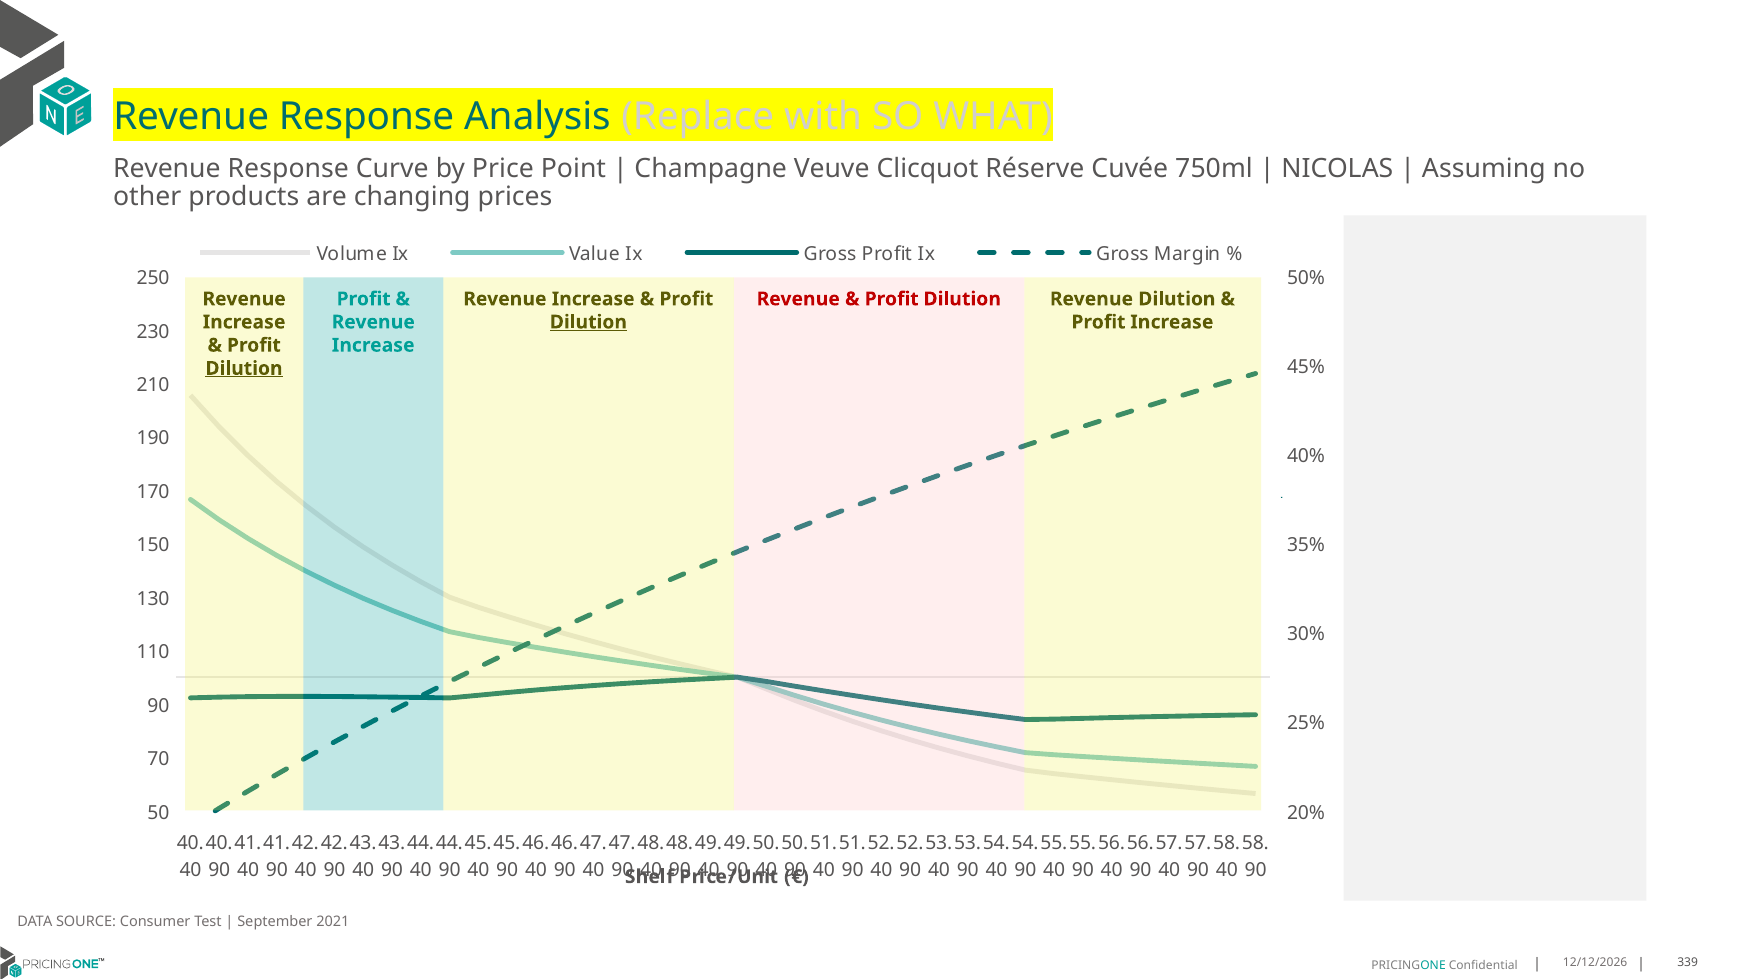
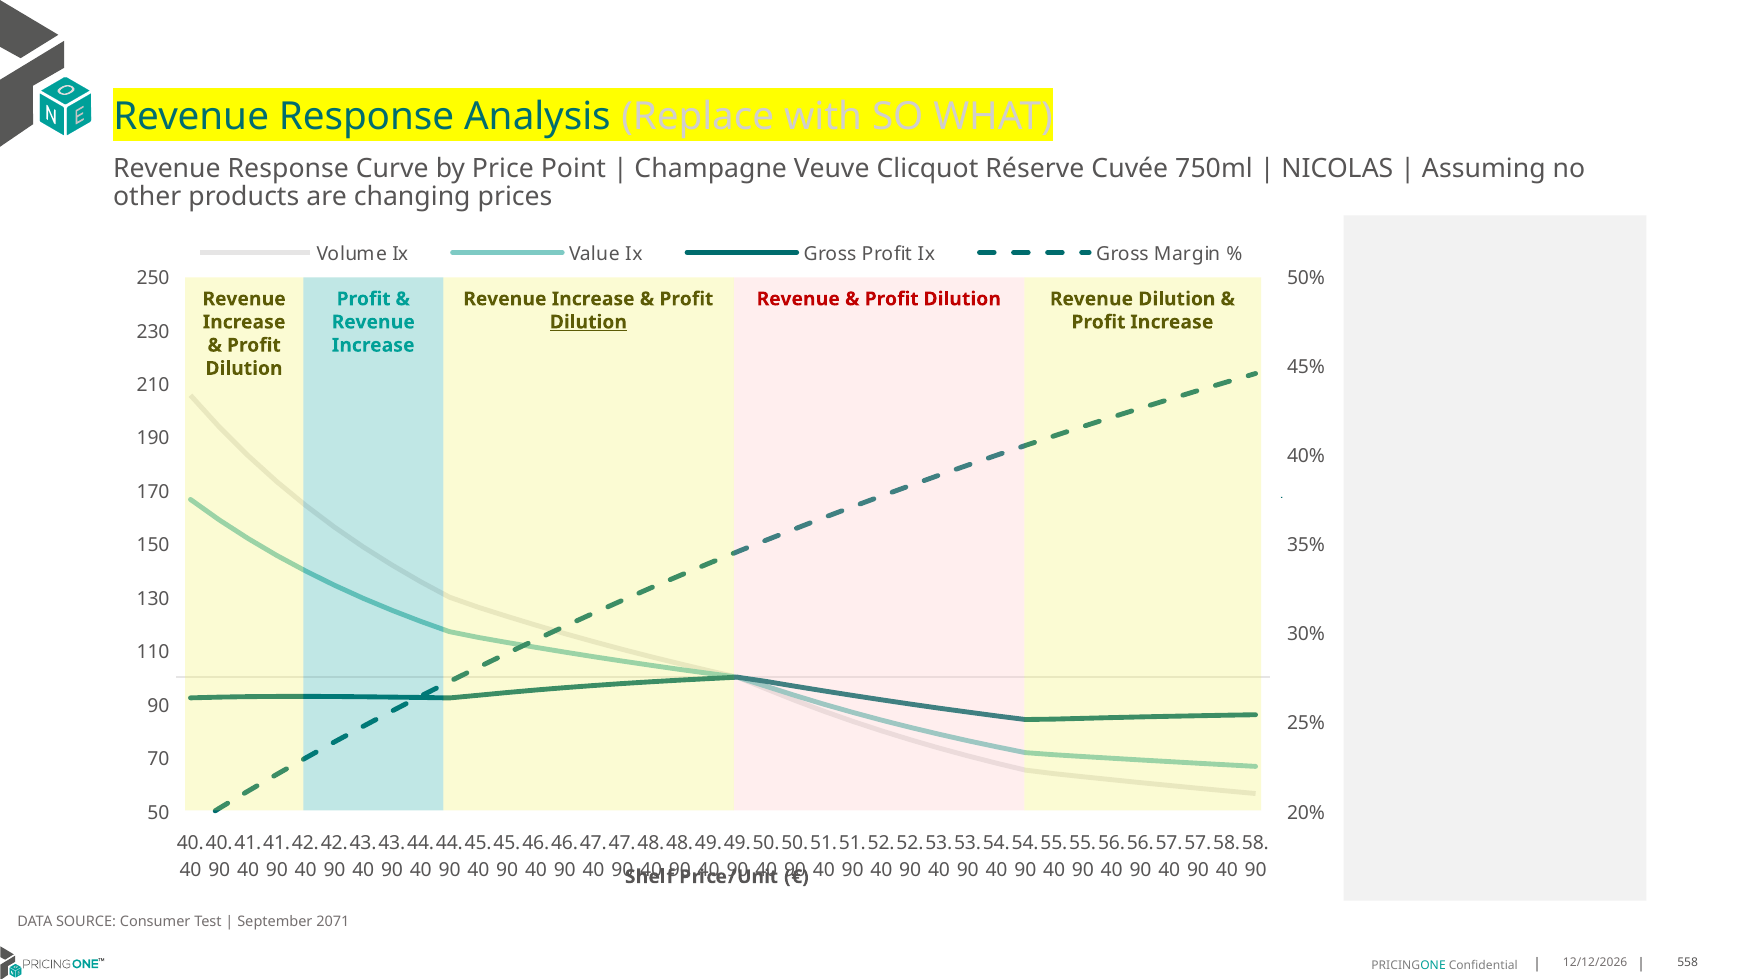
Dilution at (244, 369) underline: present -> none
2021: 2021 -> 2071
339: 339 -> 558
